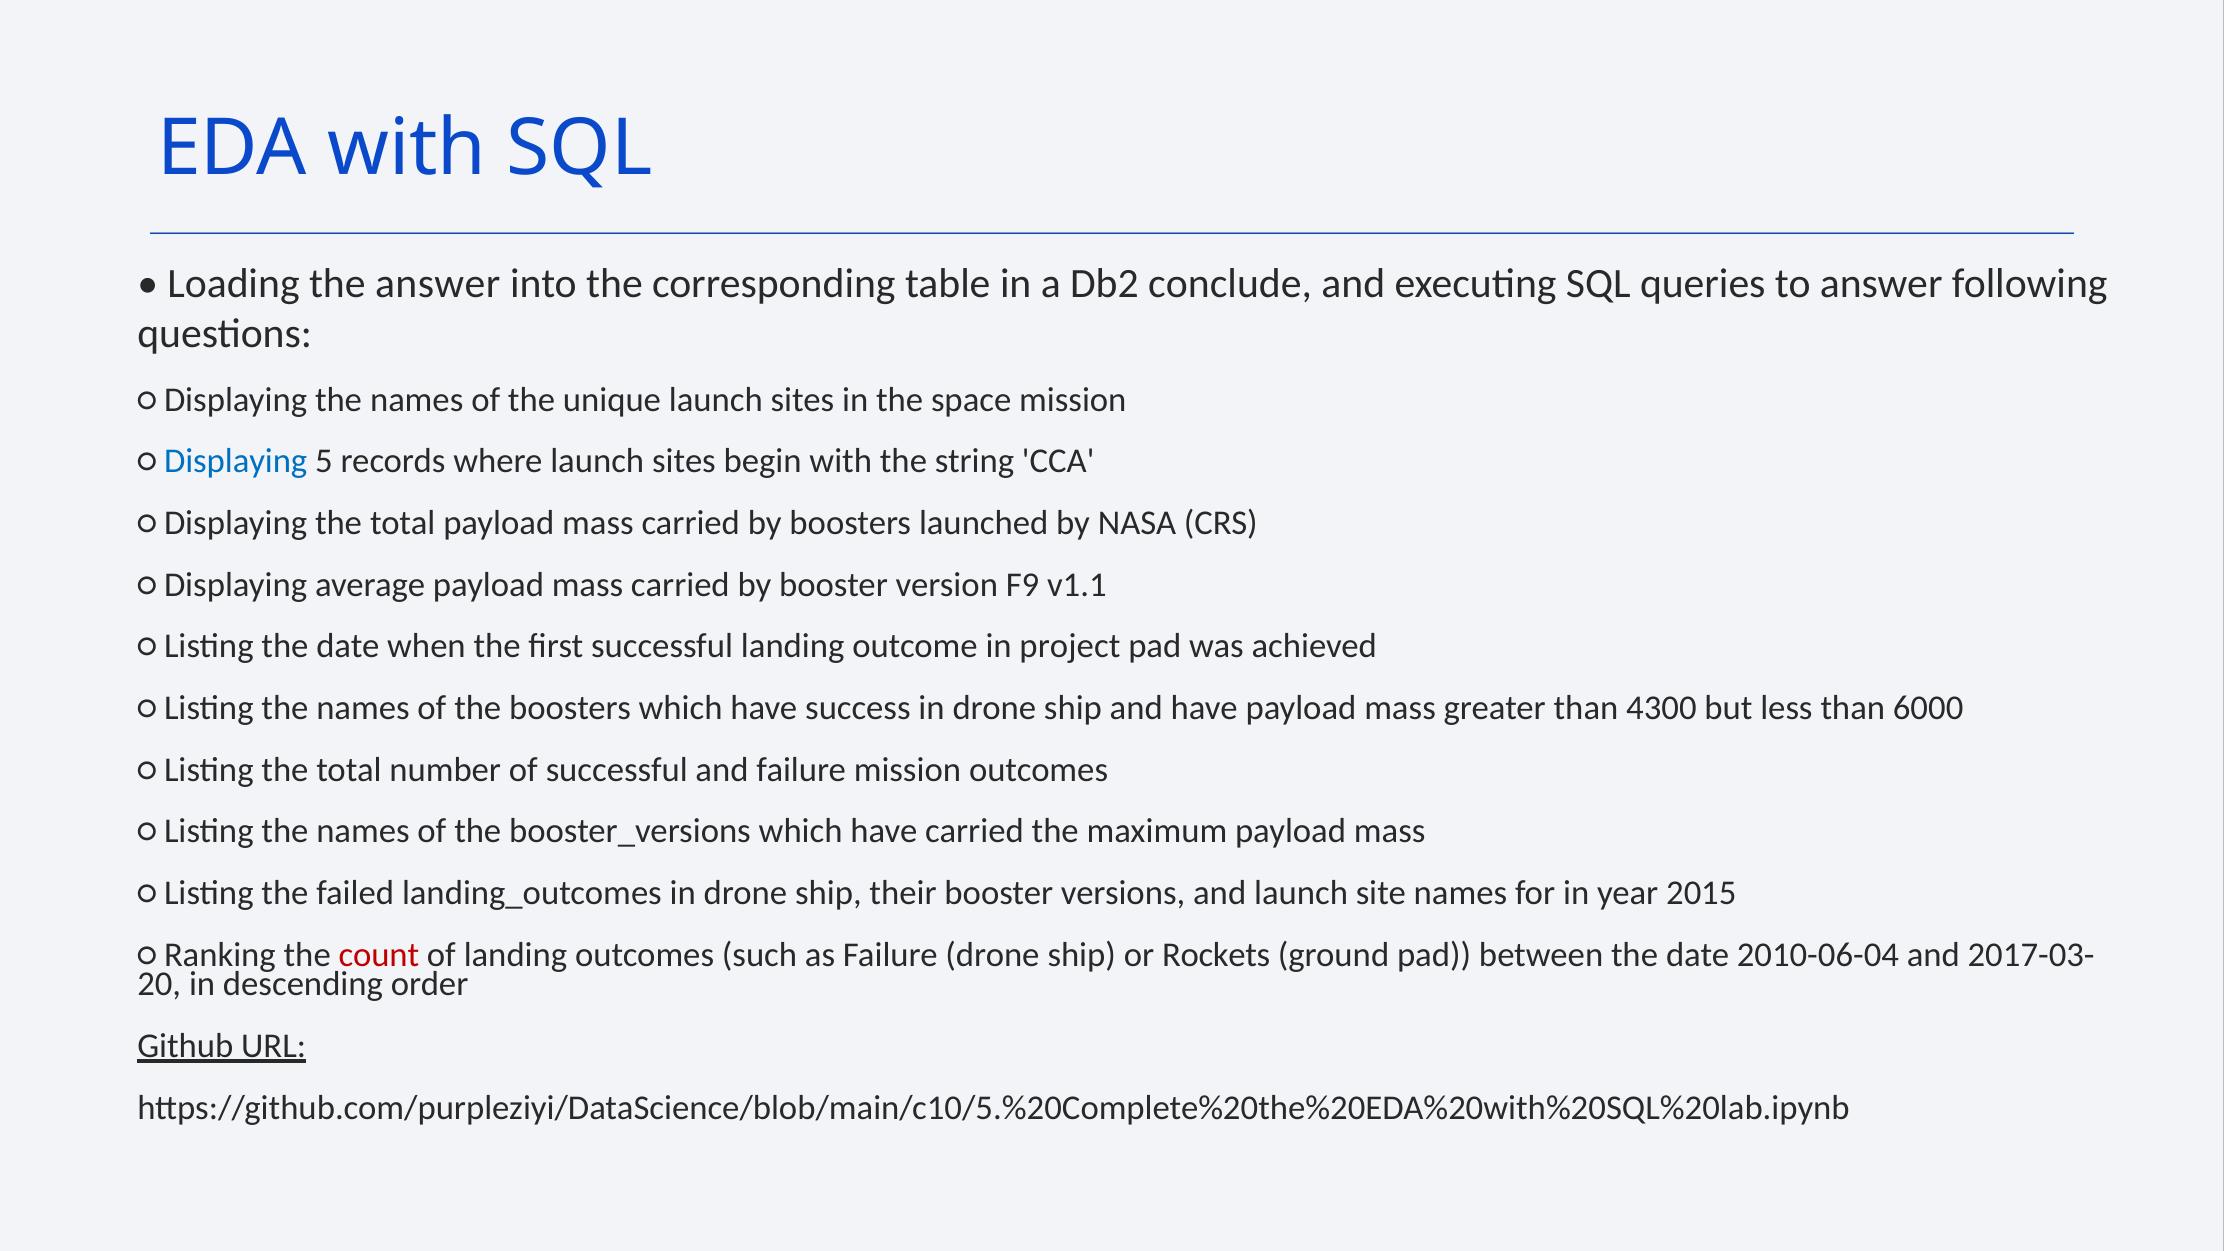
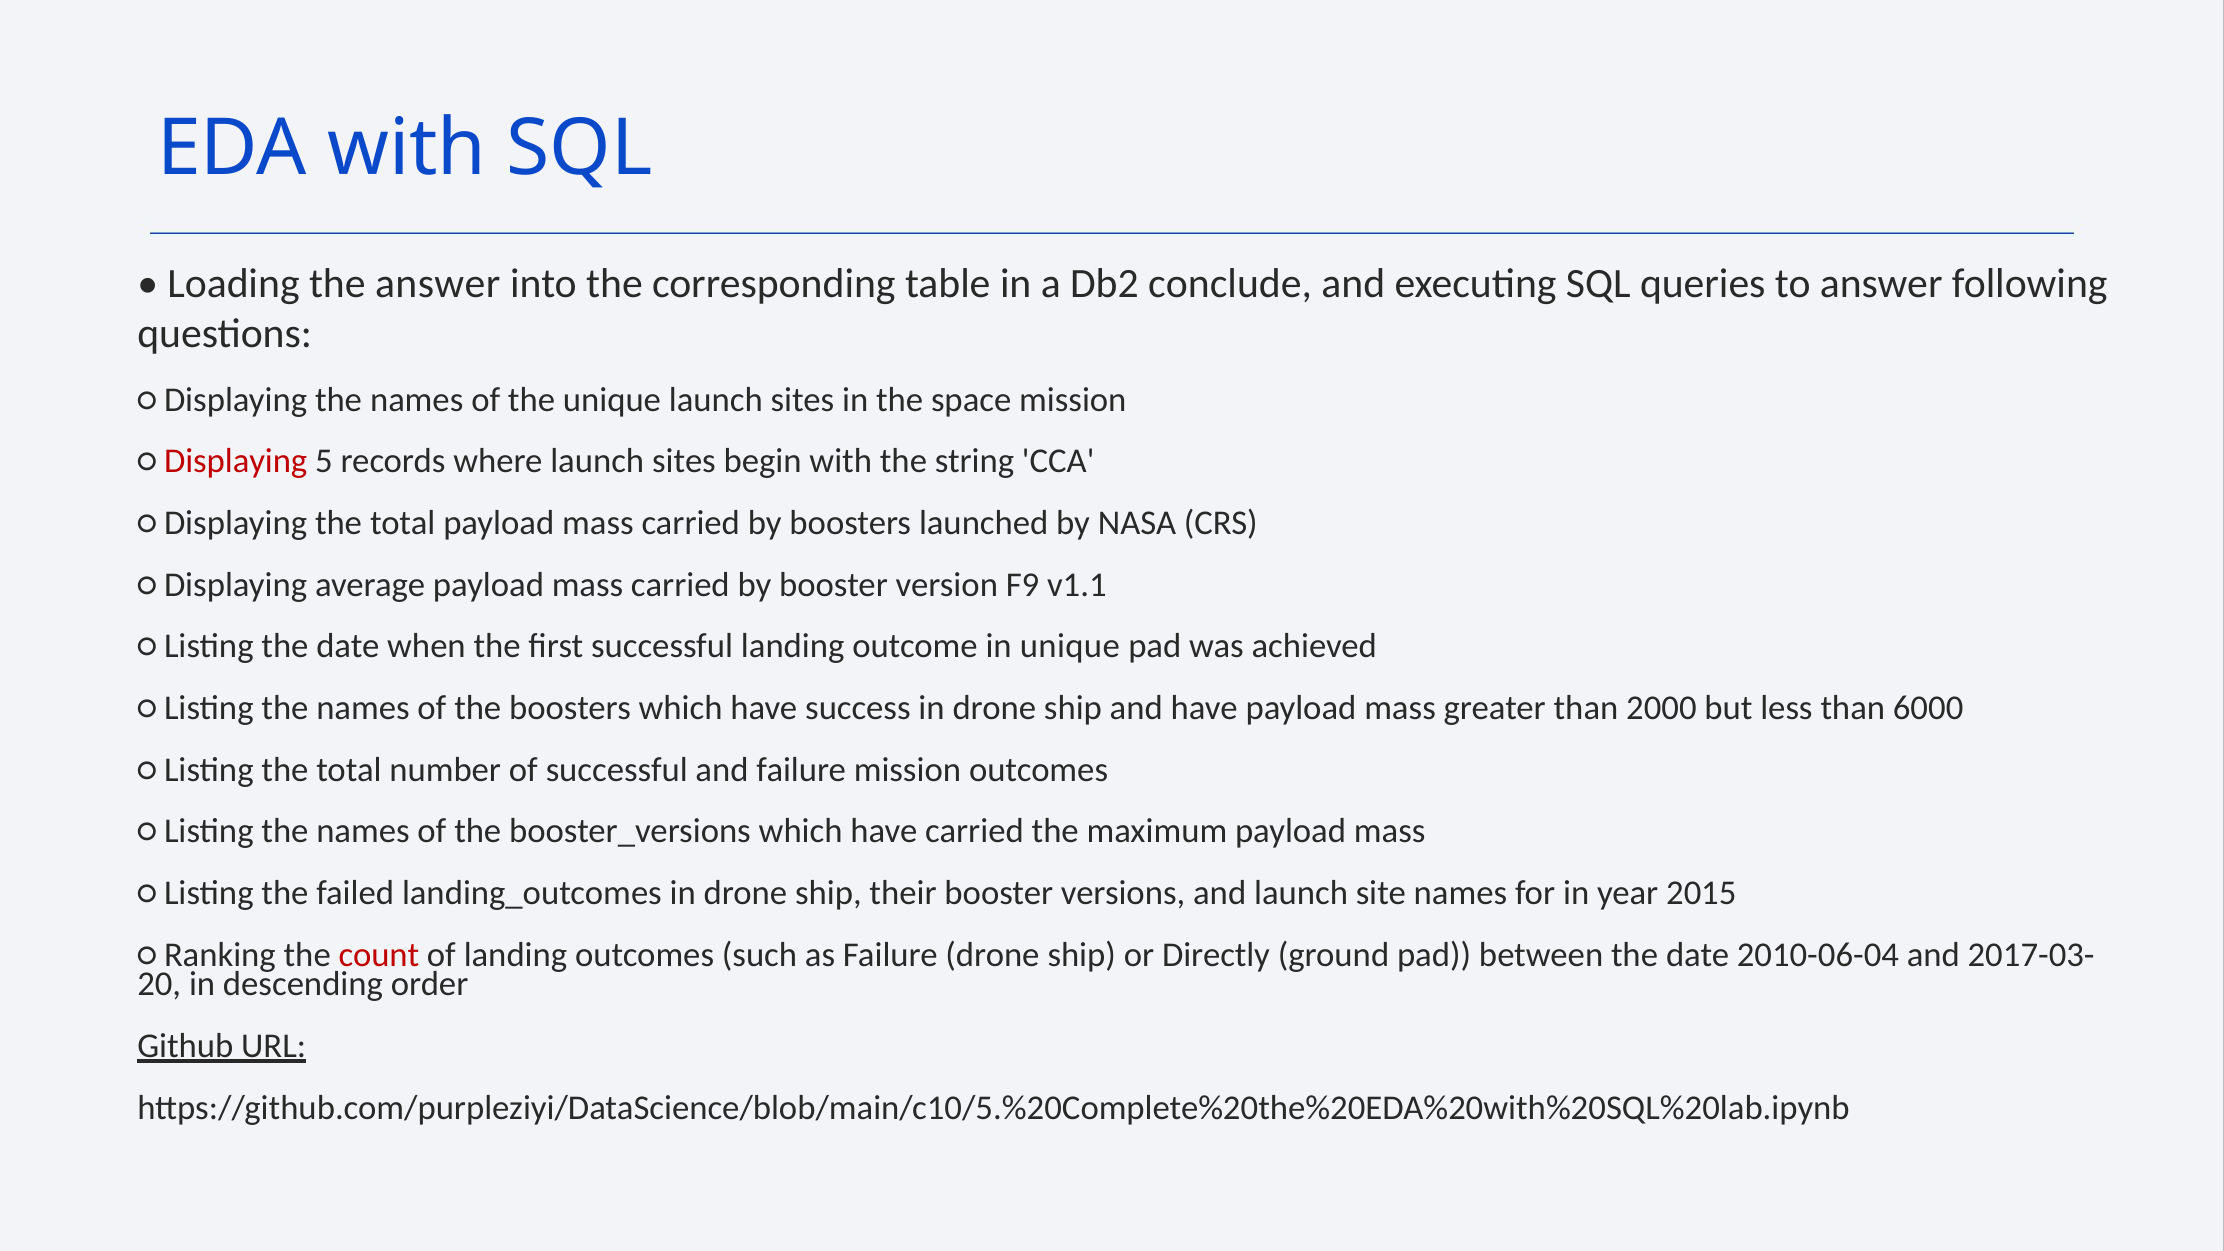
Displaying at (236, 461) colour: blue -> red
in project: project -> unique
4300: 4300 -> 2000
Rockets: Rockets -> Directly
